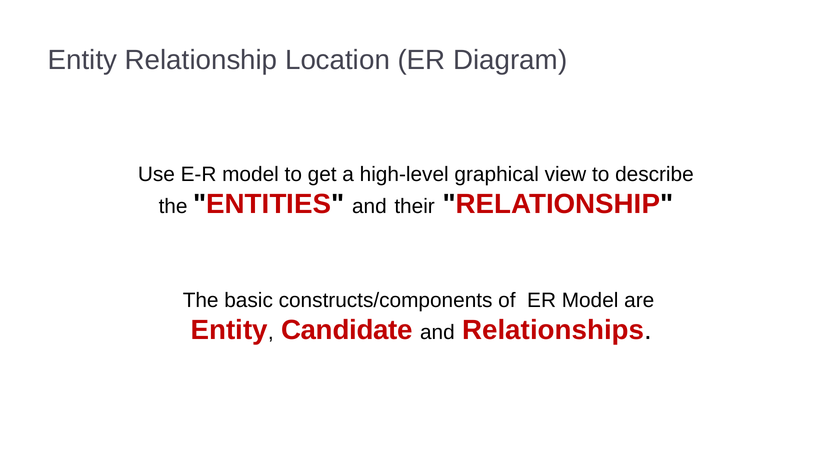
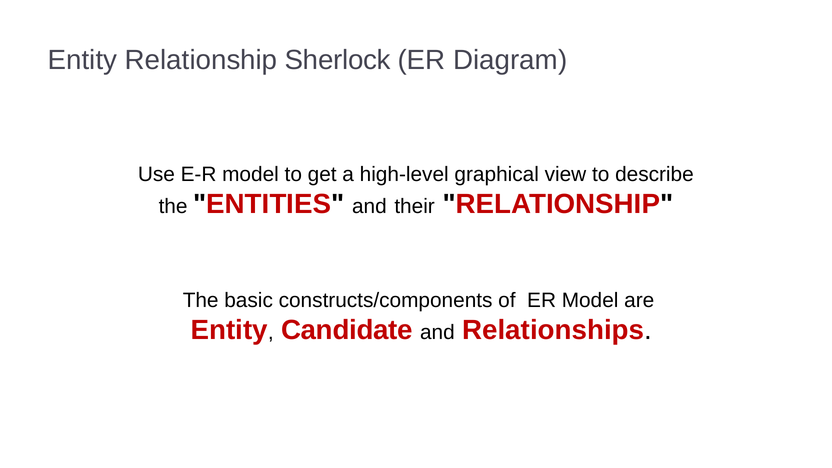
Location: Location -> Sherlock
